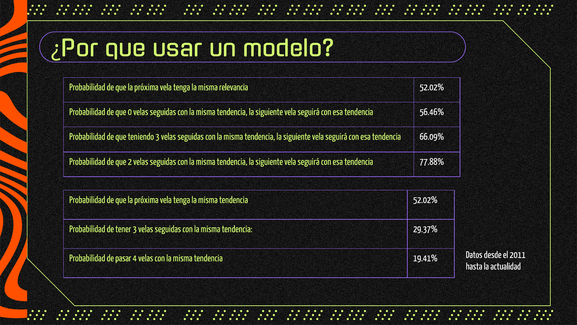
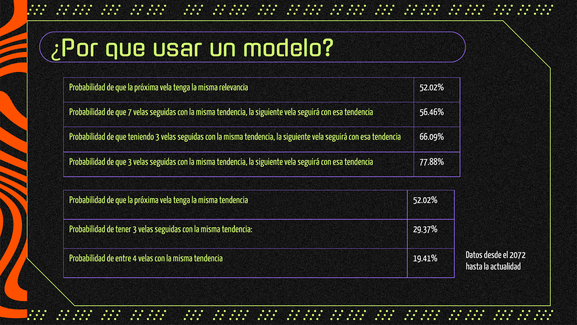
0: 0 -> 7
que 2: 2 -> 3
pasar: pasar -> entre
2011: 2011 -> 2072
